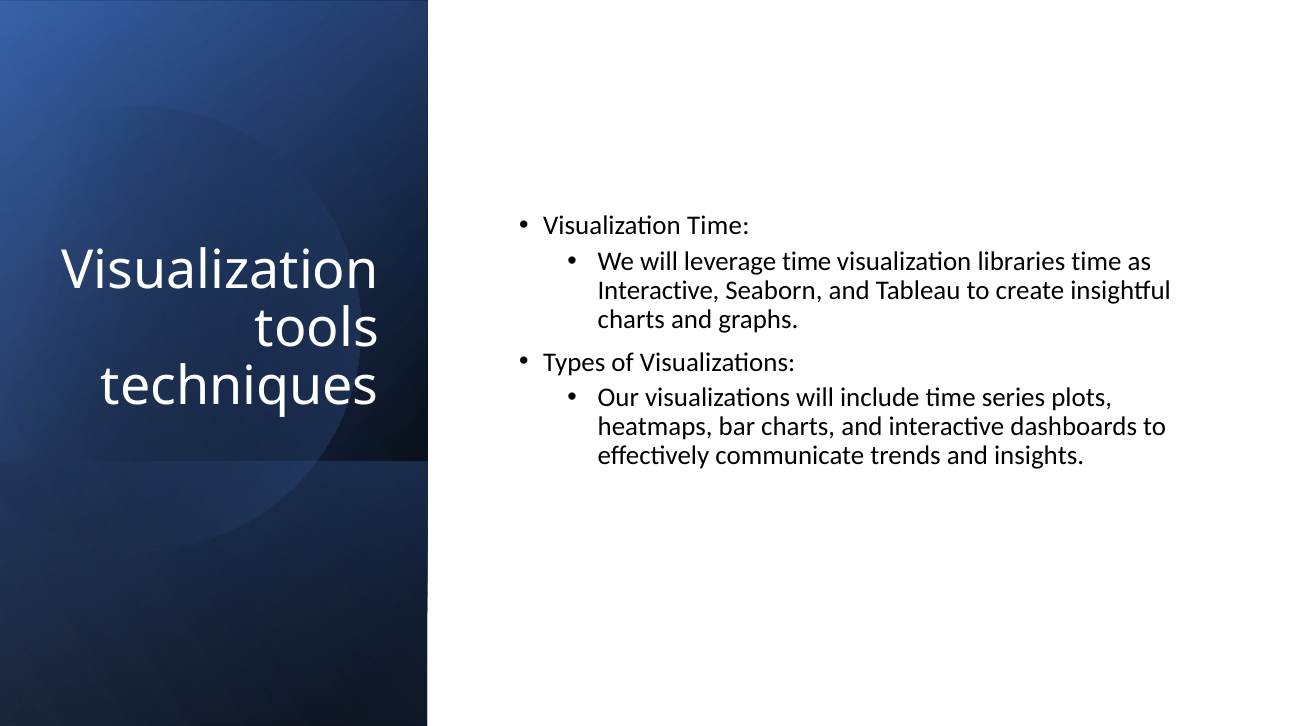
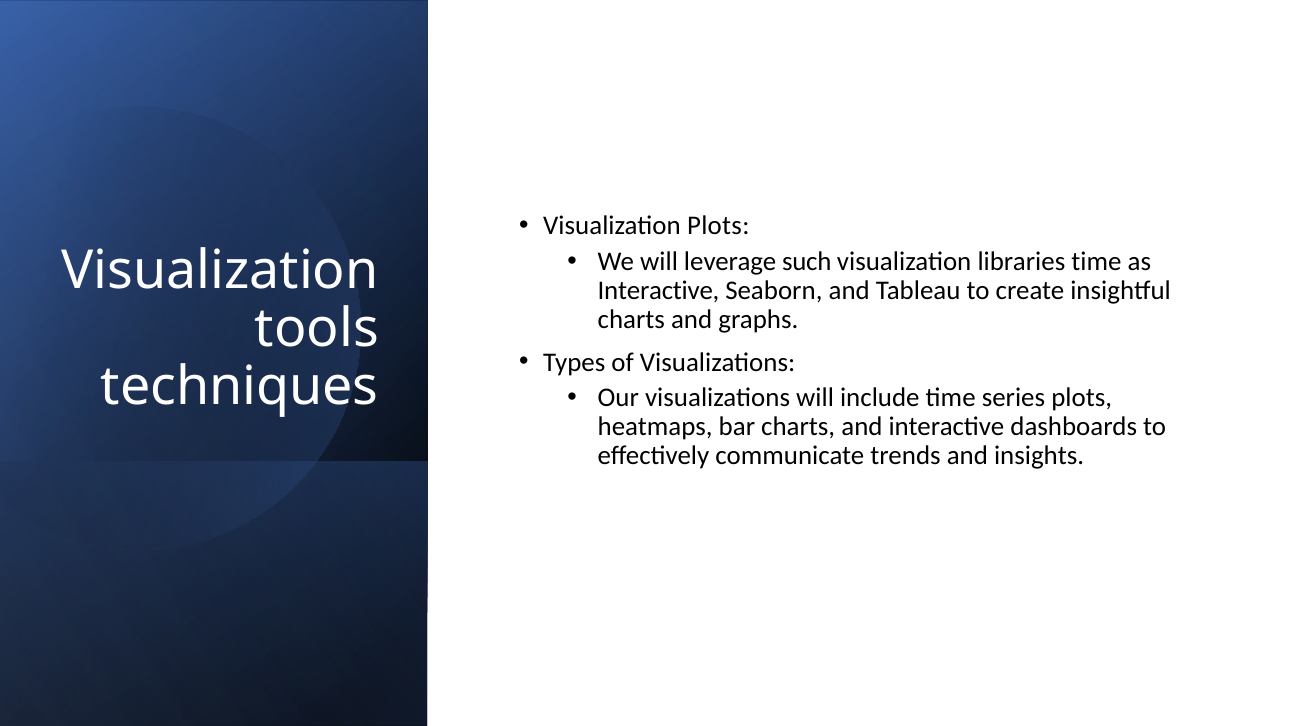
Visualization Time: Time -> Plots
leverage time: time -> such
